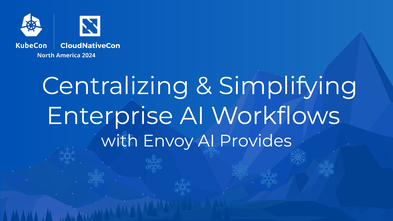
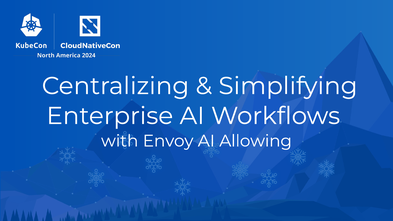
Provides: Provides -> Allowing
